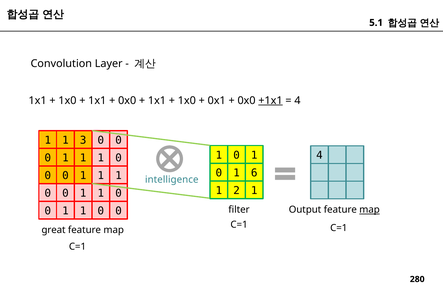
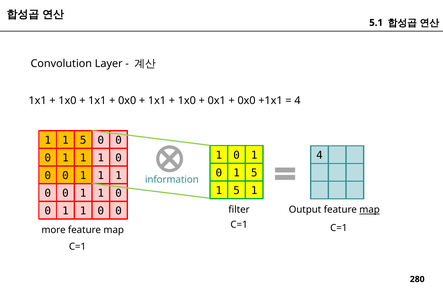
+1x1 underline: present -> none
1 1 3: 3 -> 5
0 1 6: 6 -> 5
intelligence: intelligence -> information
2 at (237, 191): 2 -> 5
great: great -> more
